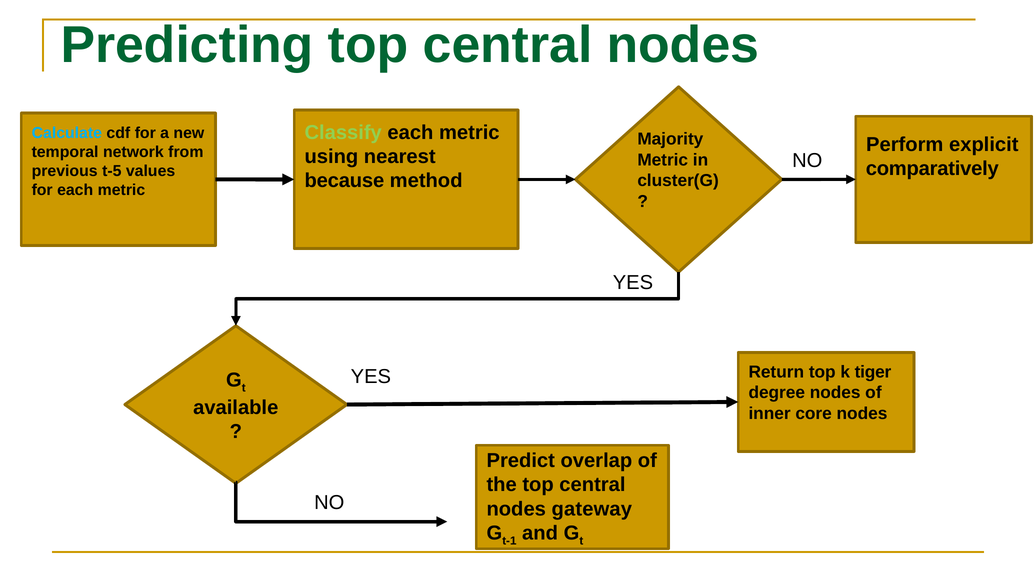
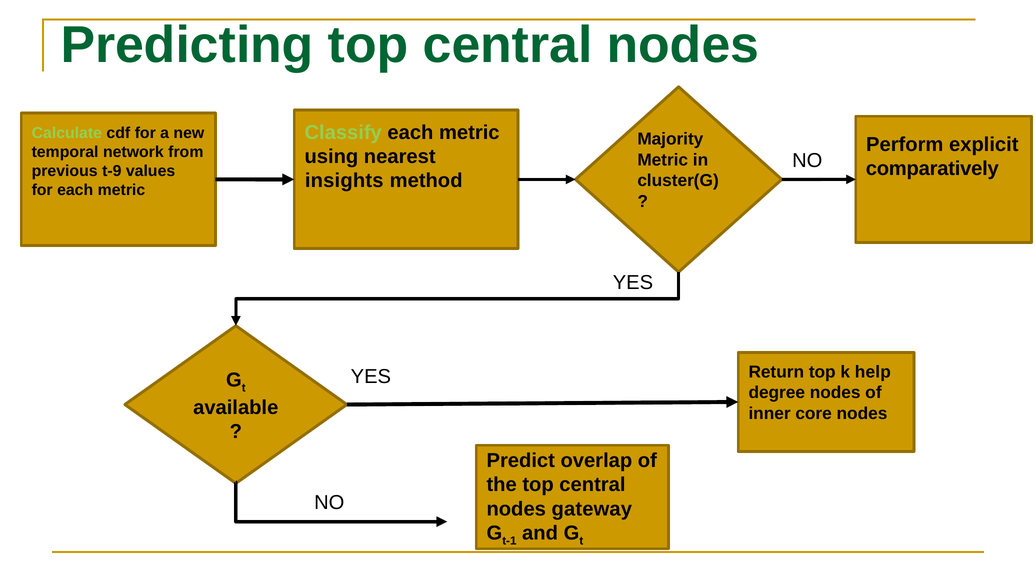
Calculate colour: light blue -> light green
t-5: t-5 -> t-9
because: because -> insights
tiger: tiger -> help
